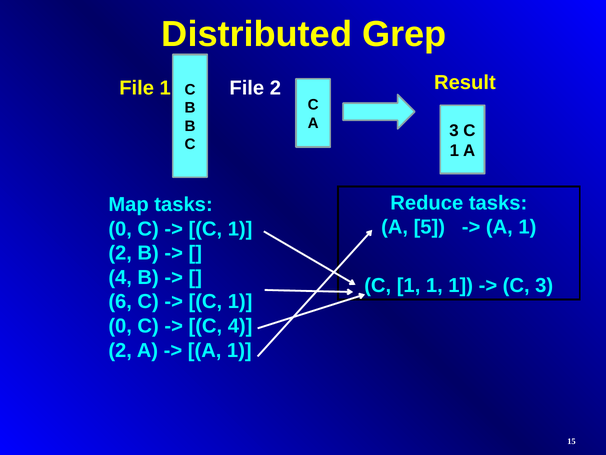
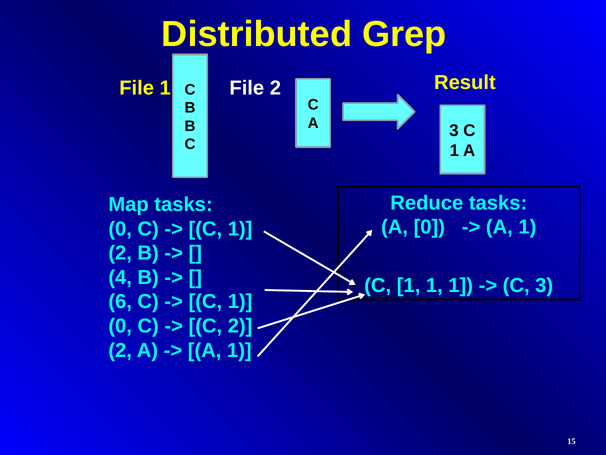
A 5: 5 -> 0
C 4: 4 -> 2
